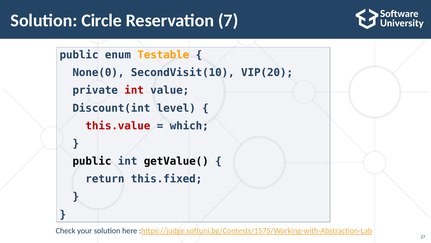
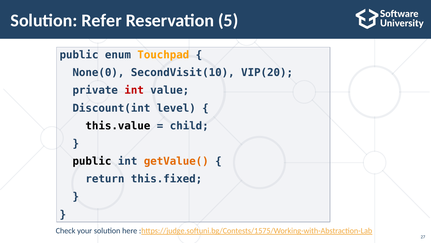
Circle: Circle -> Refer
7: 7 -> 5
Testable: Testable -> Touchpad
this.value colour: red -> black
which: which -> child
getValue( colour: black -> orange
